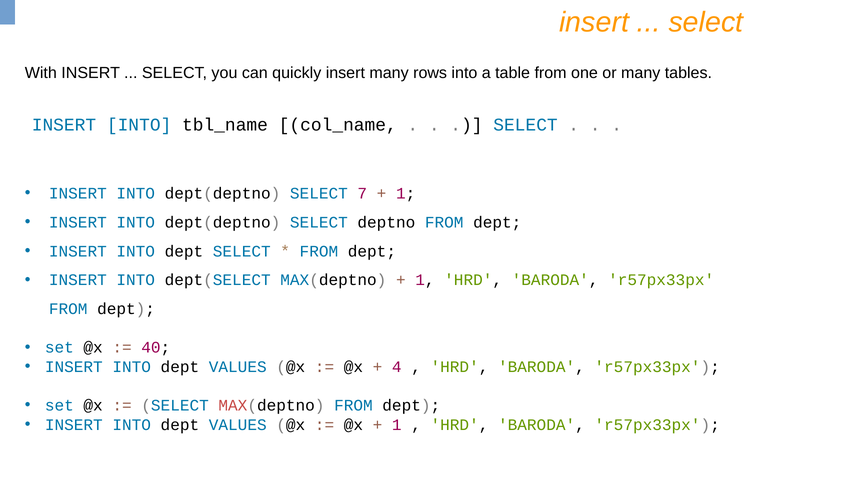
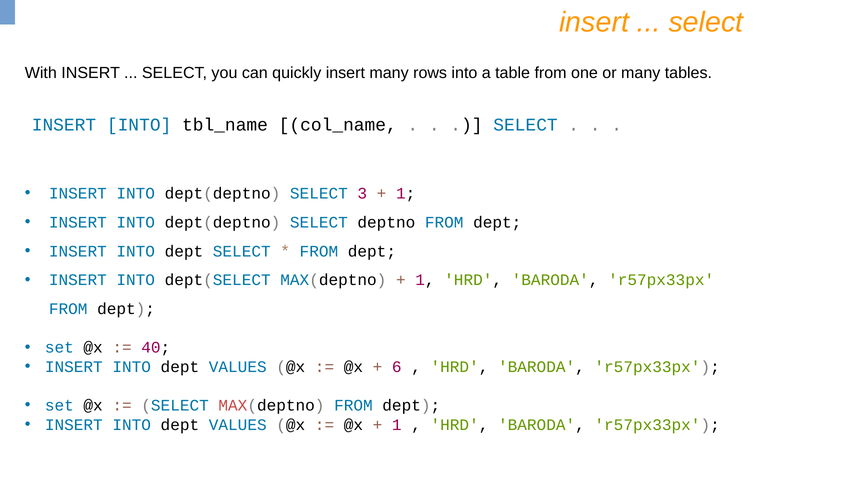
7: 7 -> 3
4: 4 -> 6
